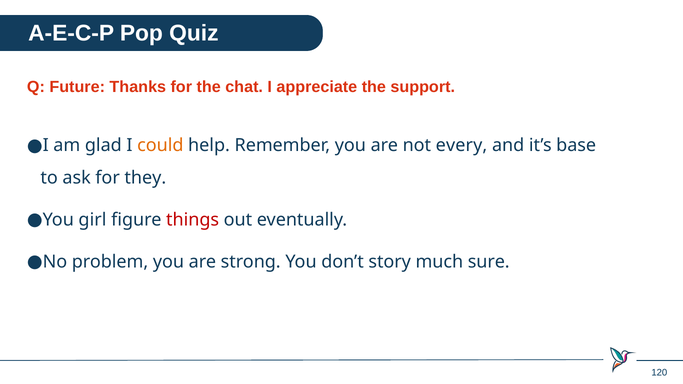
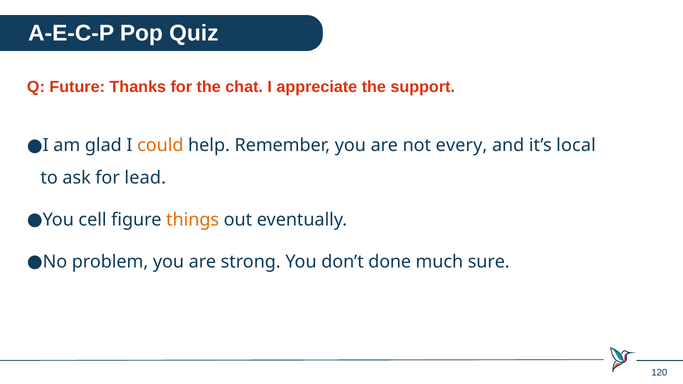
base: base -> local
they: they -> lead
girl: girl -> cell
things colour: red -> orange
story: story -> done
